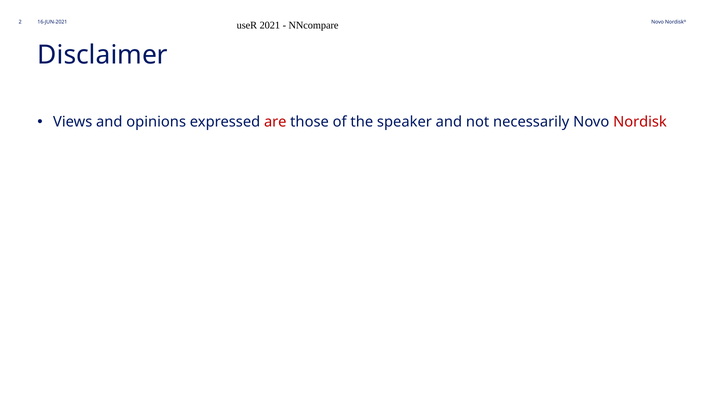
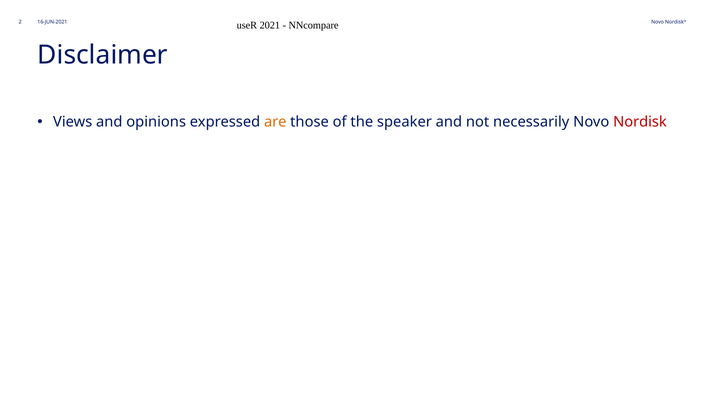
are colour: red -> orange
